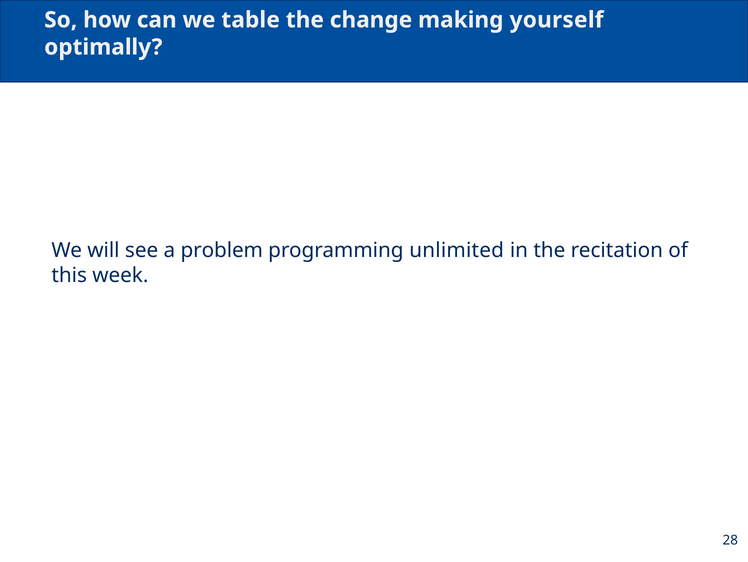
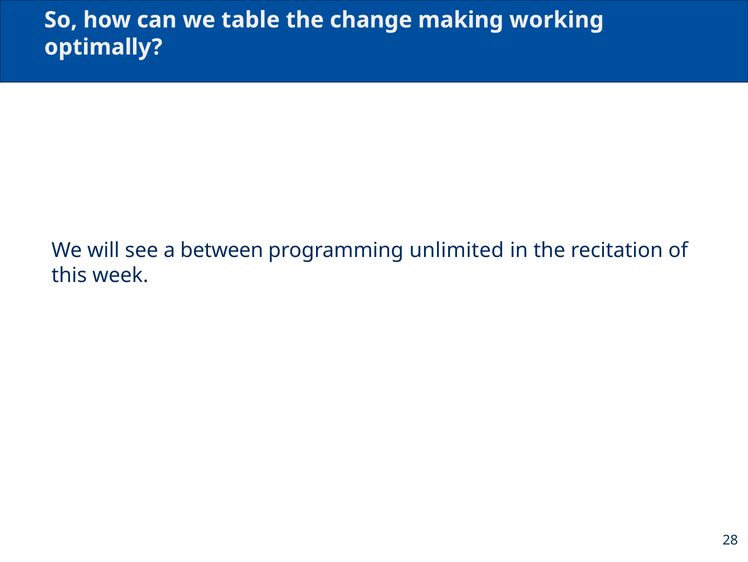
yourself: yourself -> working
problem: problem -> between
